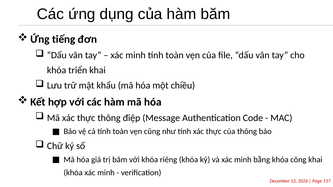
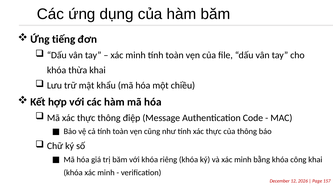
triển: triển -> thừa
